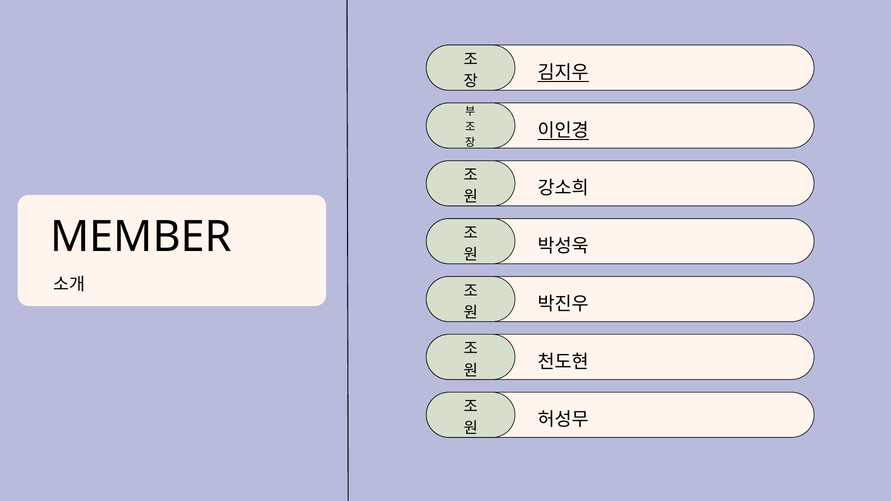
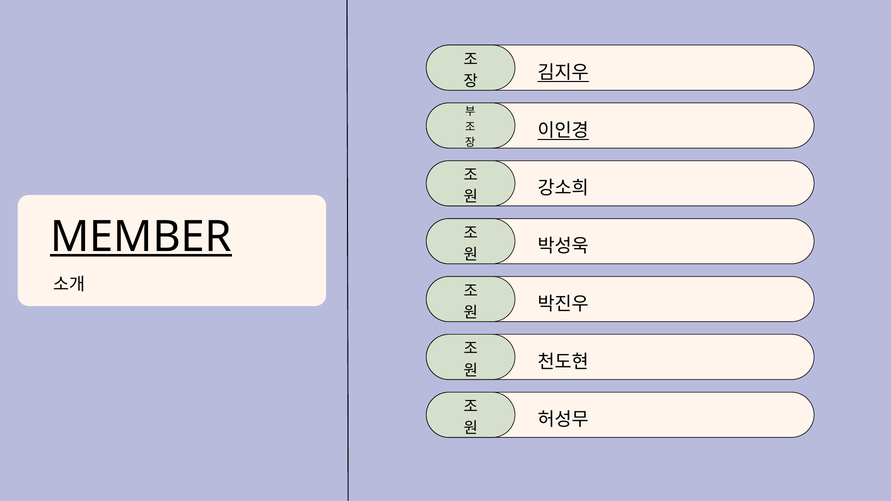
MEMBER underline: none -> present
